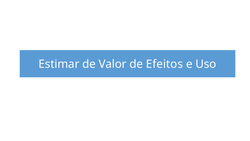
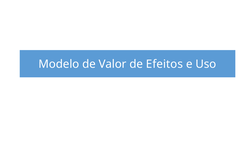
Estimar: Estimar -> Modelo
